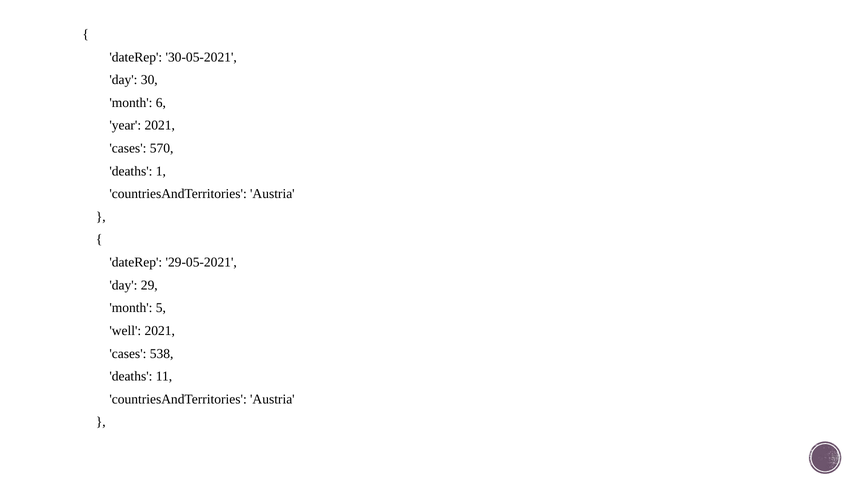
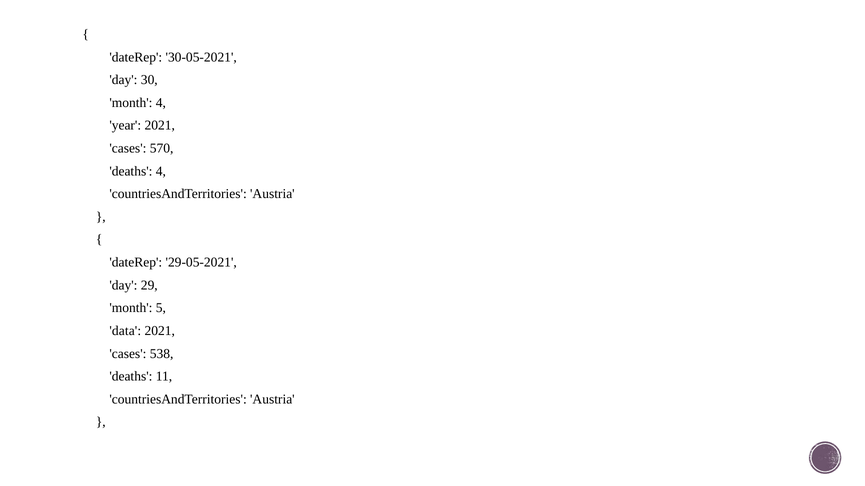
month 6: 6 -> 4
deaths 1: 1 -> 4
well: well -> data
